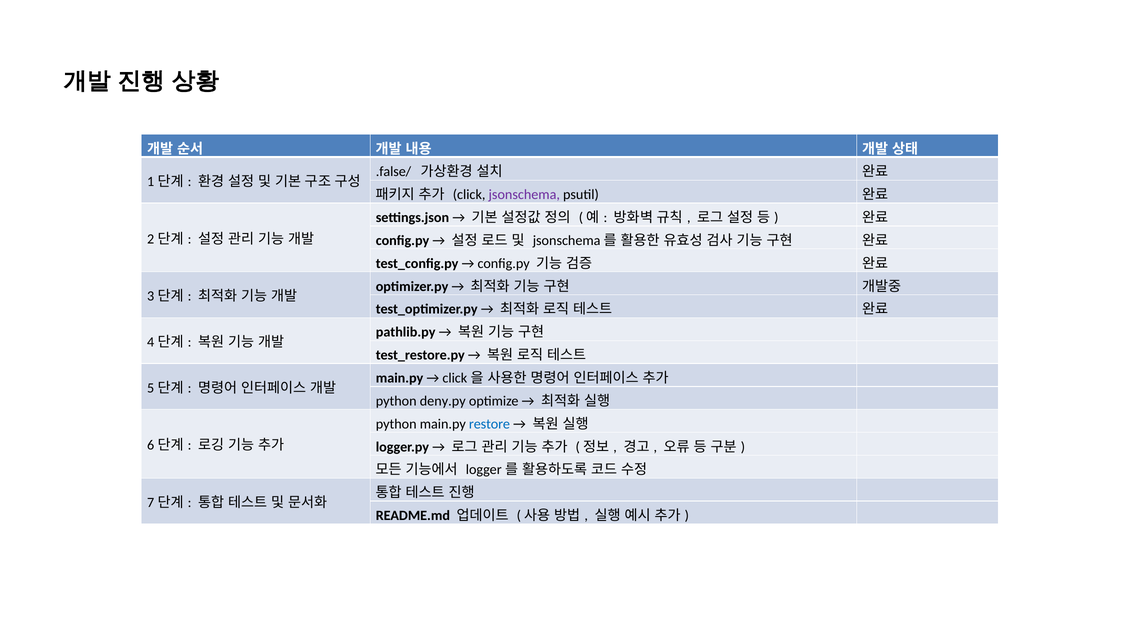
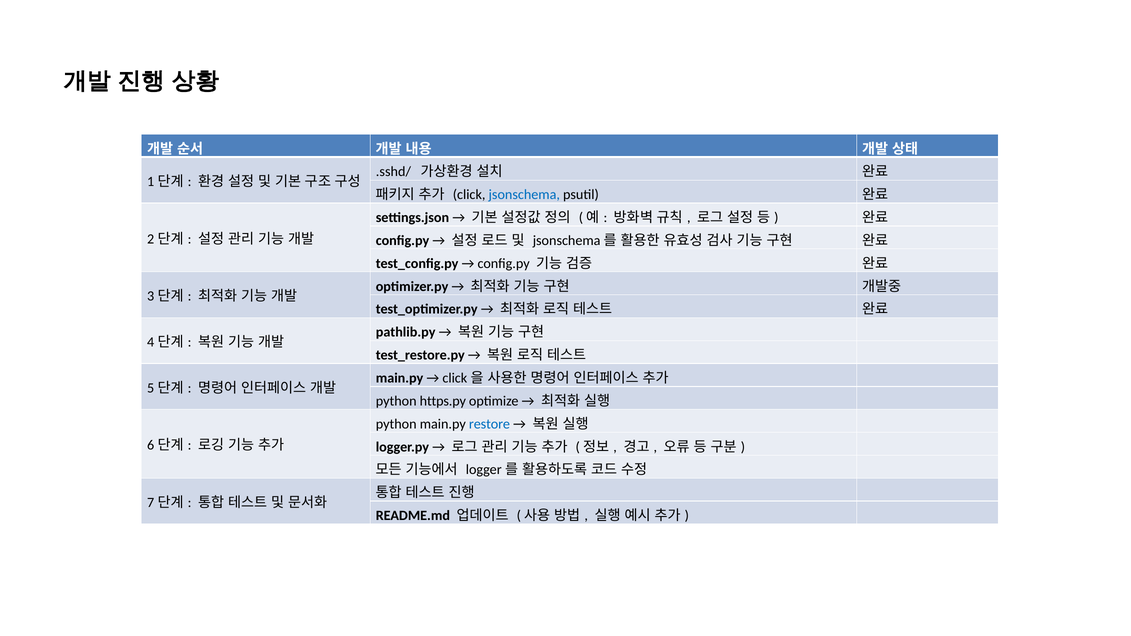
.false/: .false/ -> .sshd/
jsonschema colour: purple -> blue
deny.py: deny.py -> https.py
